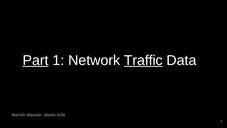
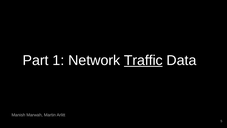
Part underline: present -> none
